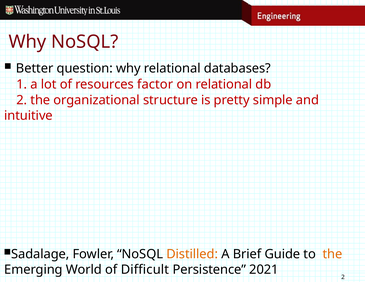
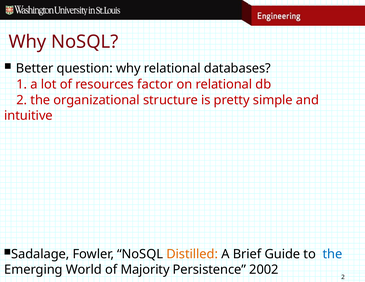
the at (332, 254) colour: orange -> blue
Difficult: Difficult -> Majority
2021: 2021 -> 2002
